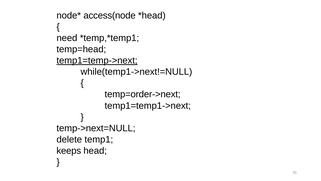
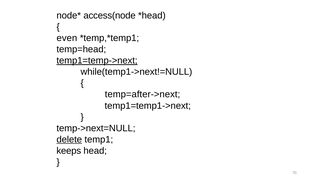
need: need -> even
temp=order->next: temp=order->next -> temp=after->next
delete underline: none -> present
